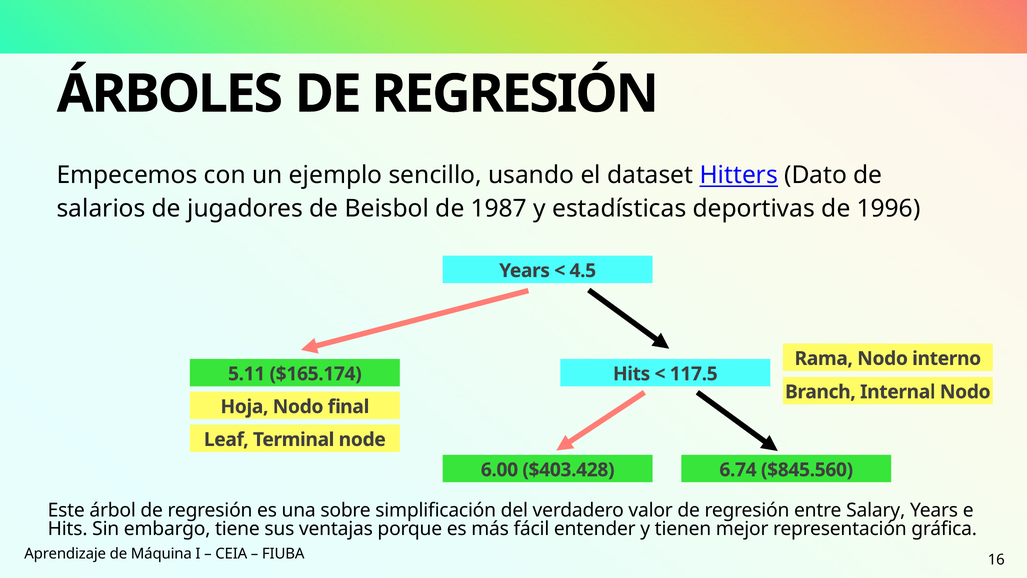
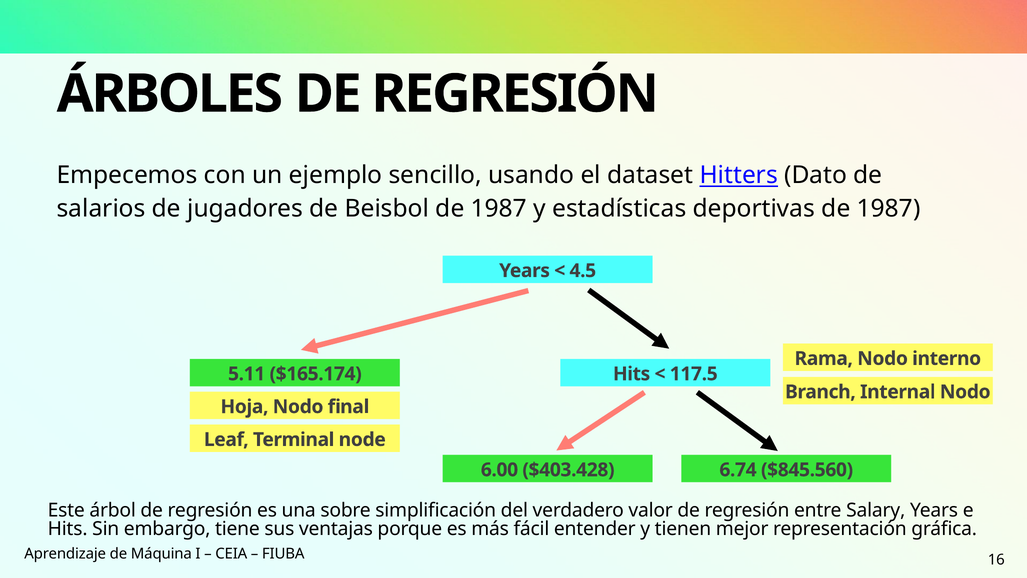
deportivas de 1996: 1996 -> 1987
